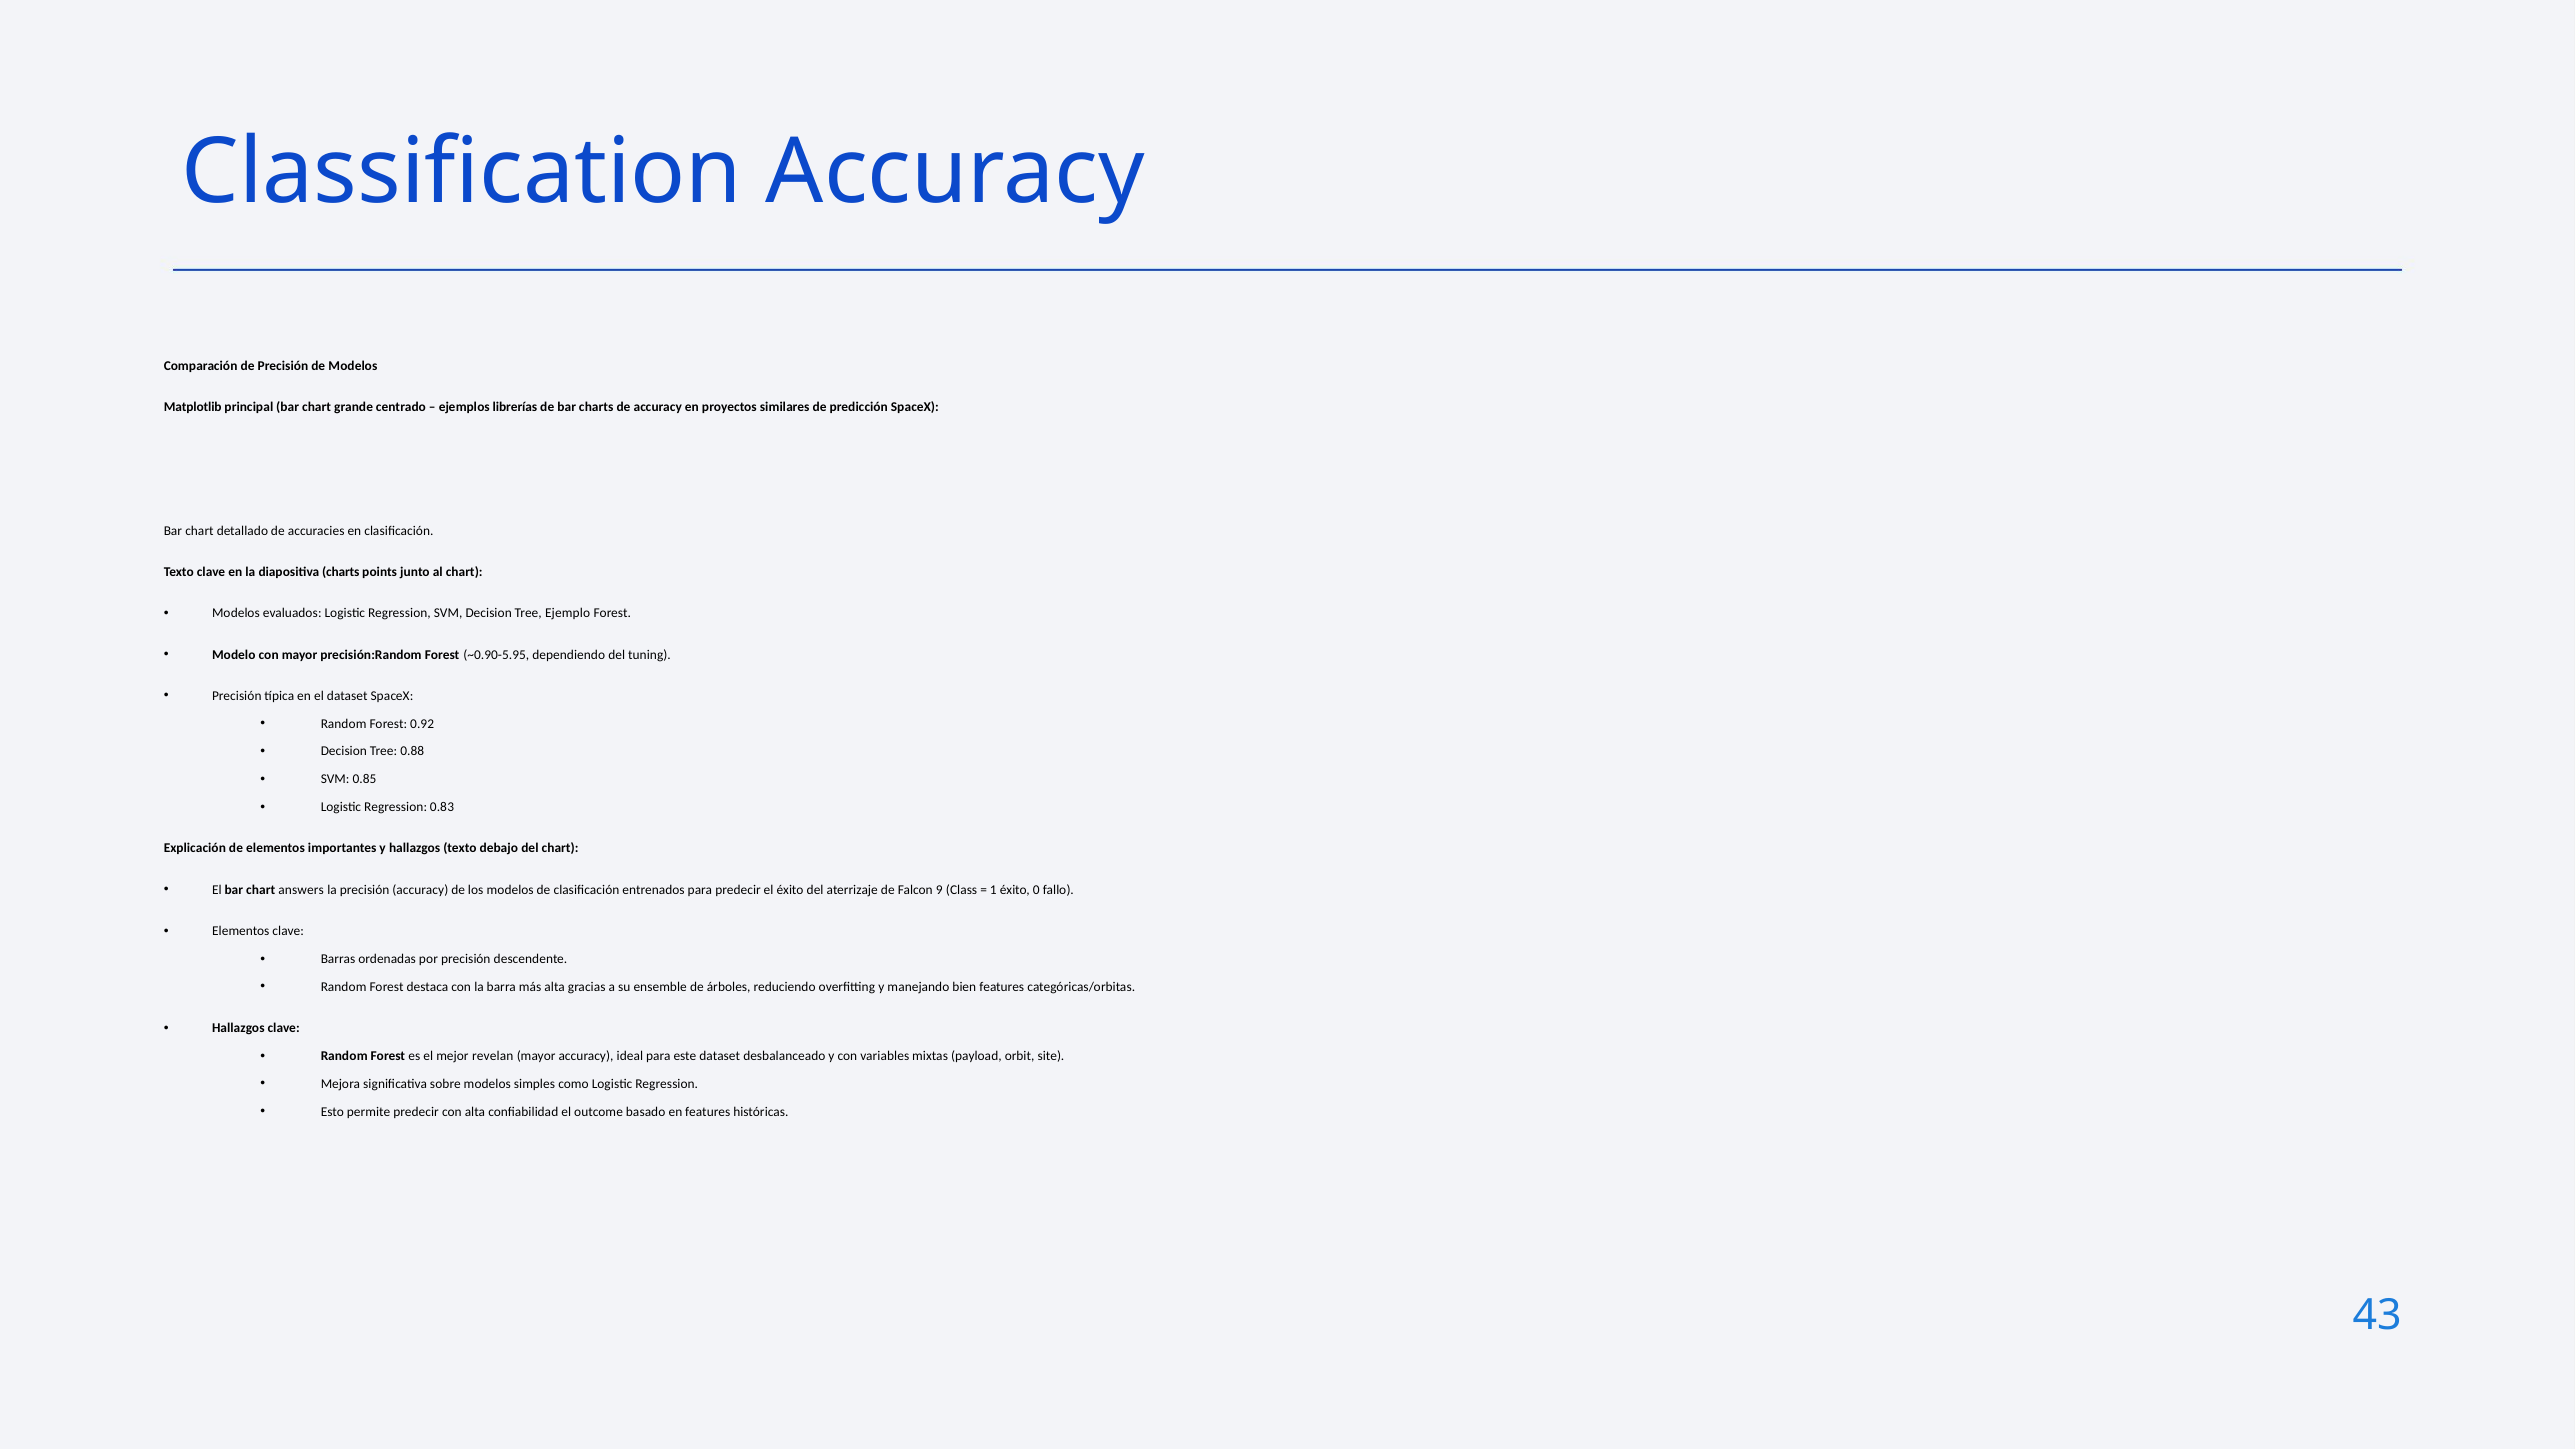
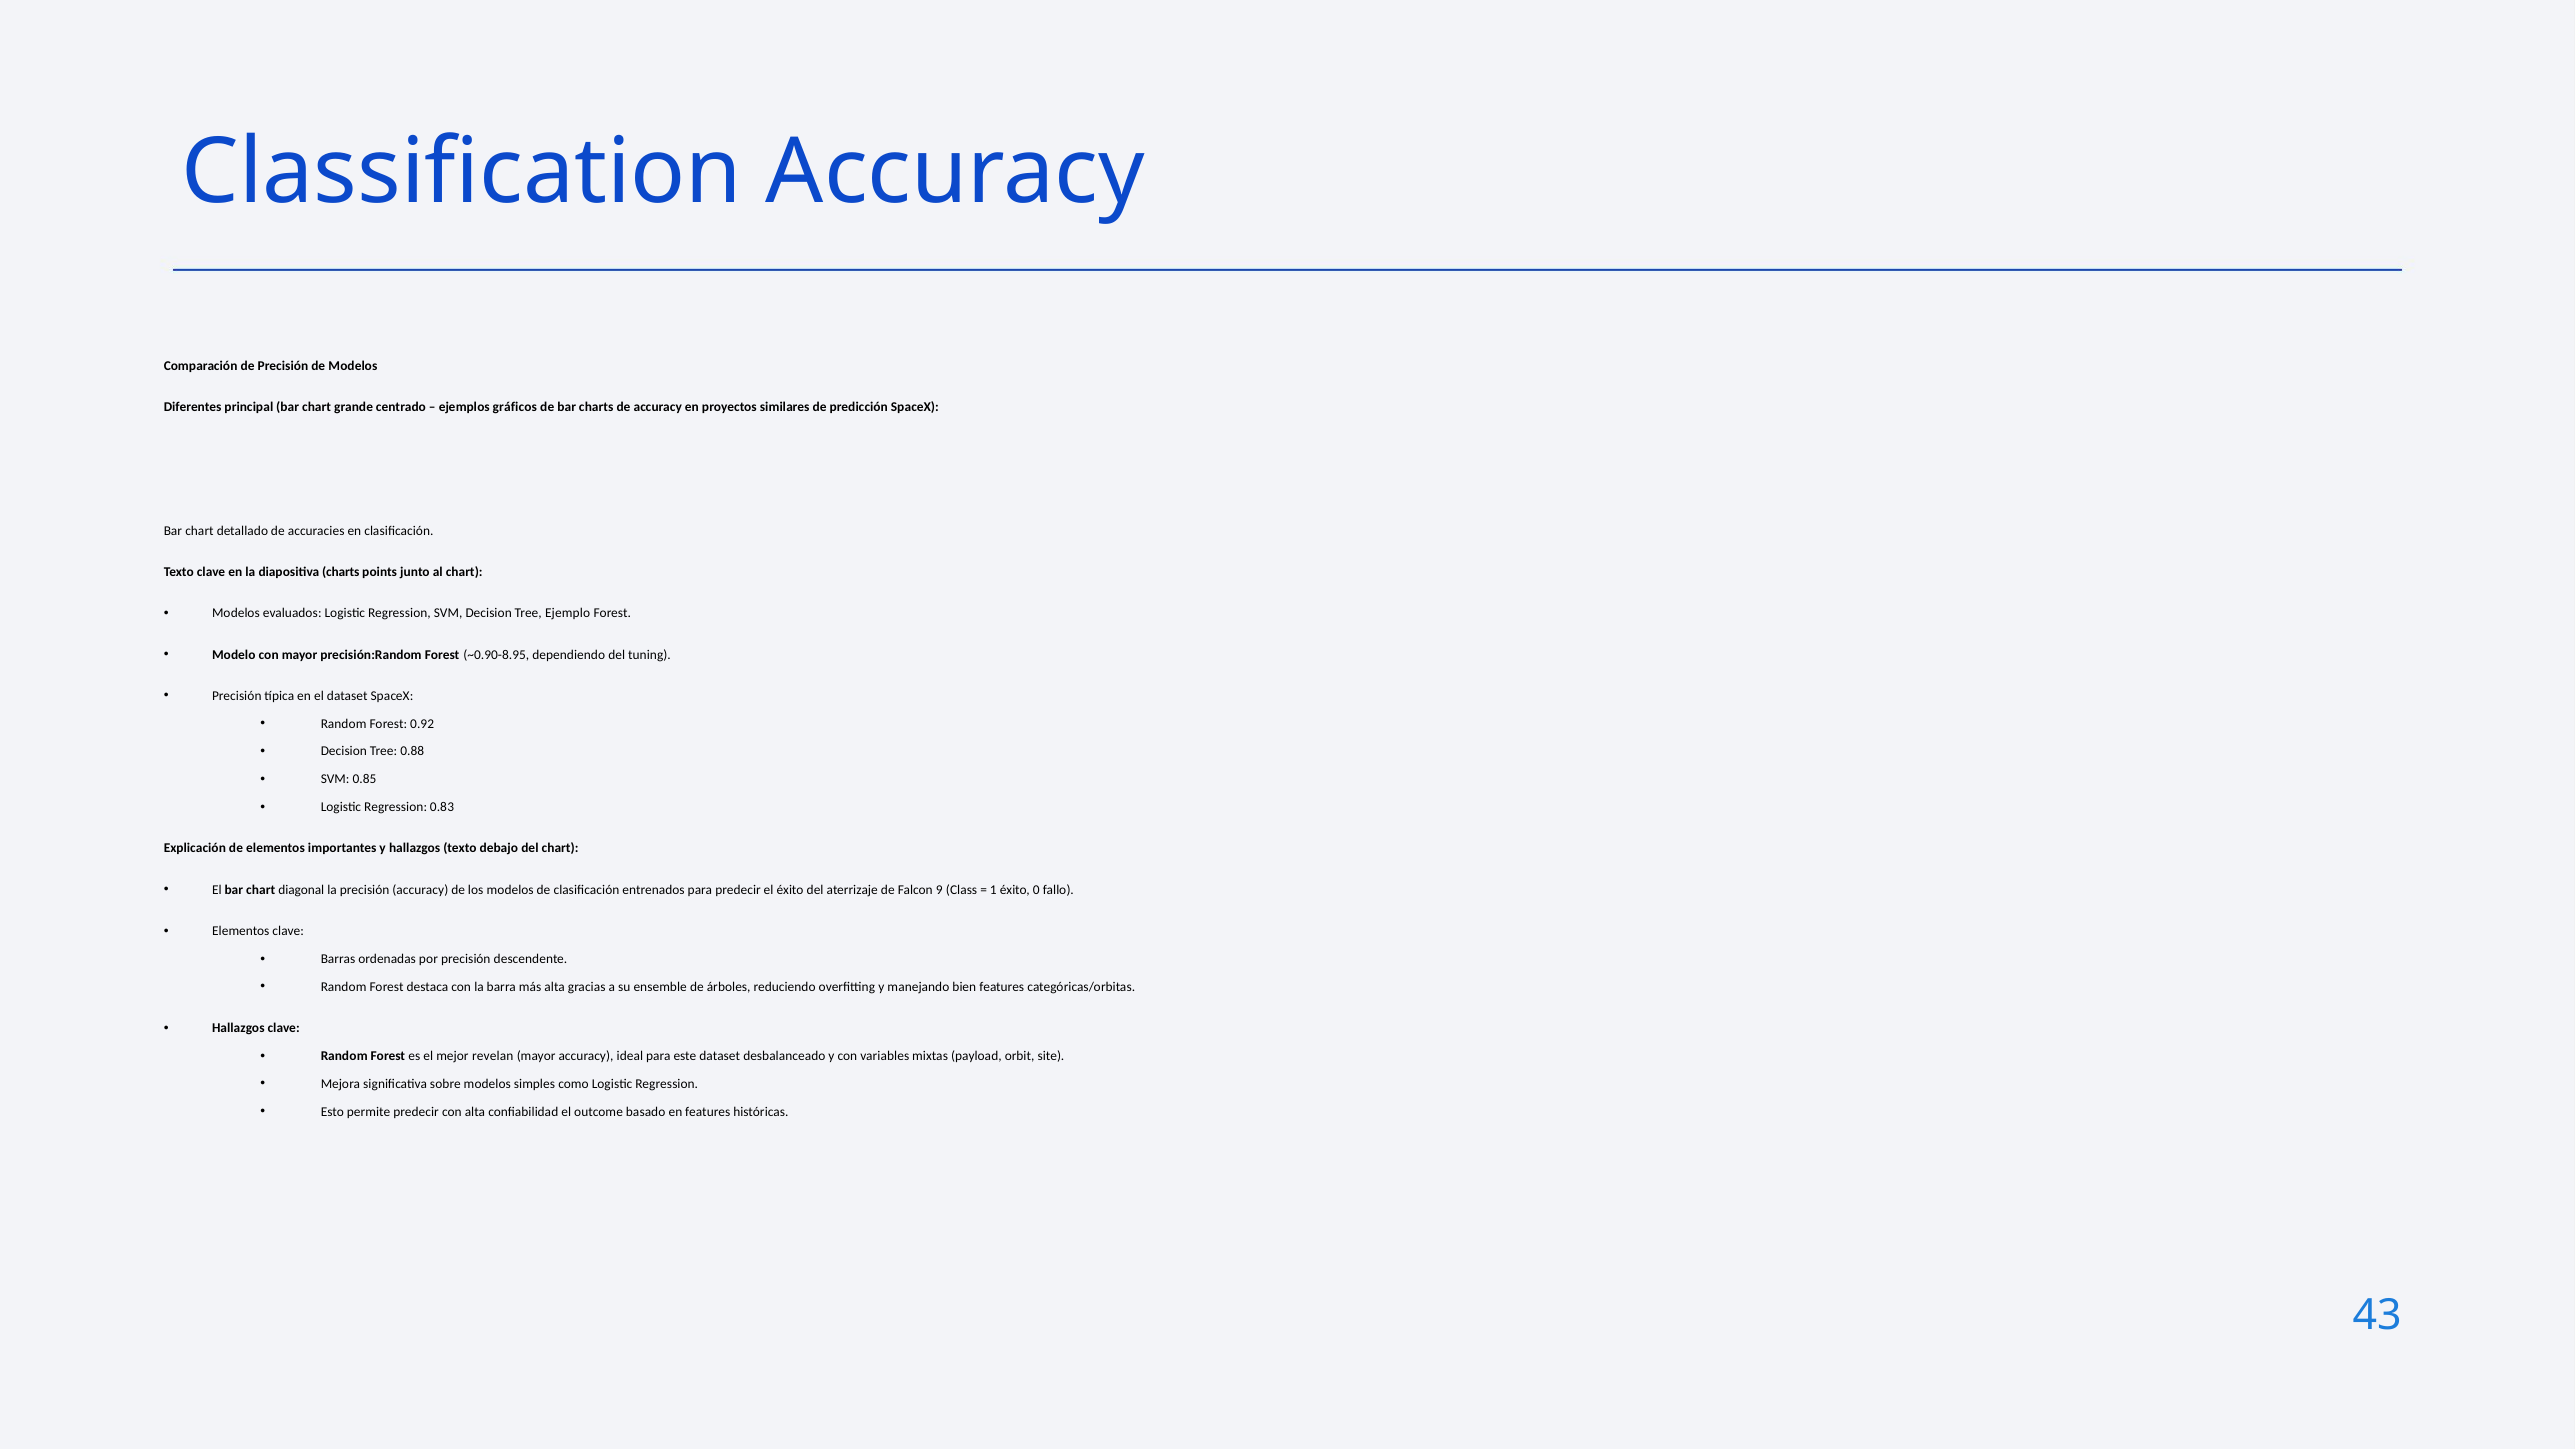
Matplotlib: Matplotlib -> Diferentes
librerías: librerías -> gráficos
~0.90-5.95: ~0.90-5.95 -> ~0.90-8.95
answers: answers -> diagonal
